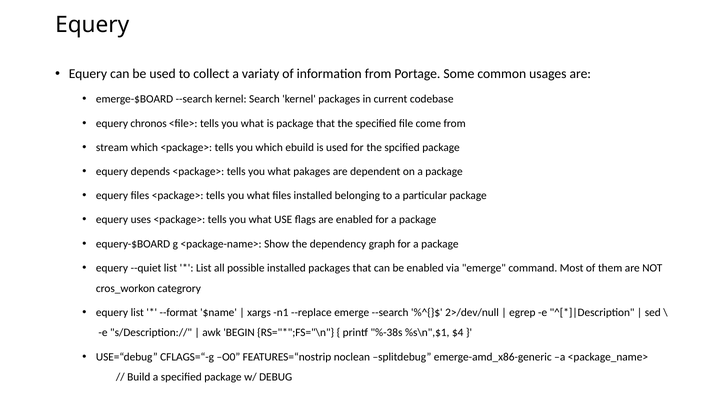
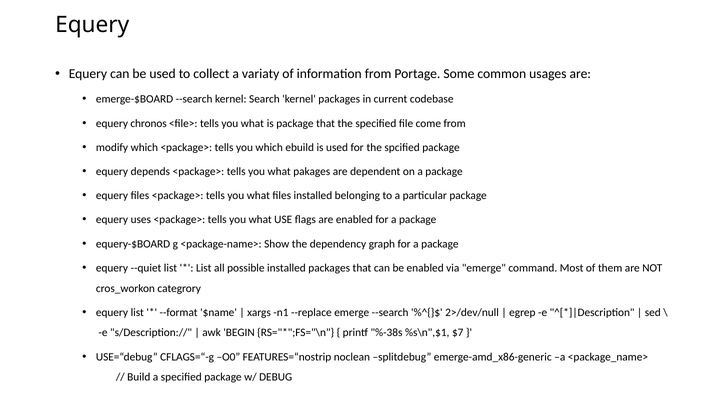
stream: stream -> modify
$4: $4 -> $7
